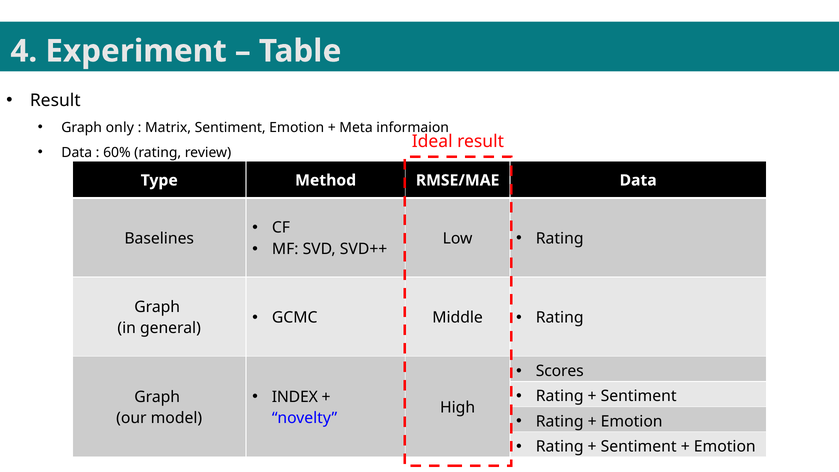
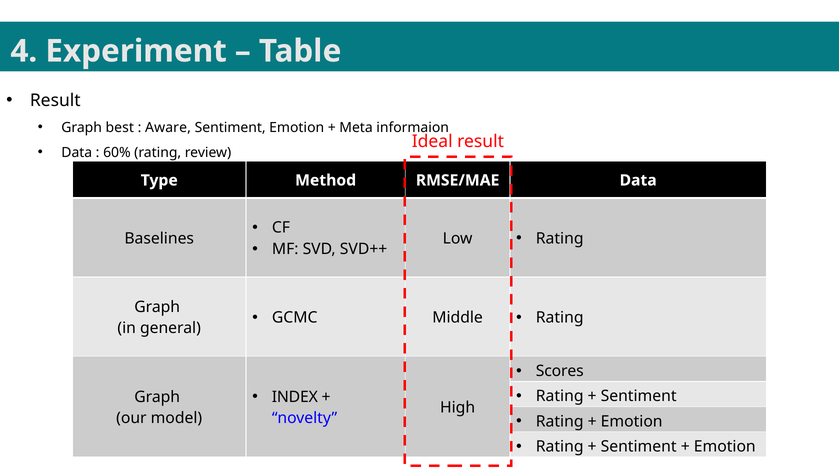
only: only -> best
Matrix: Matrix -> Aware
